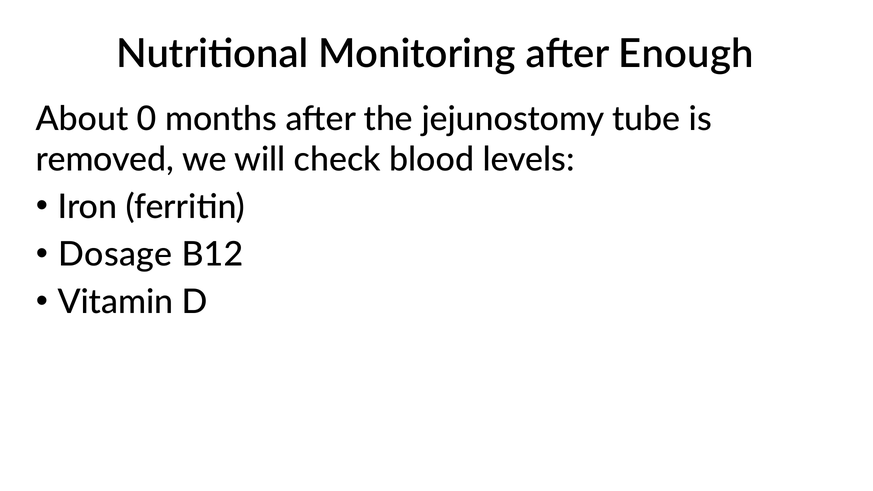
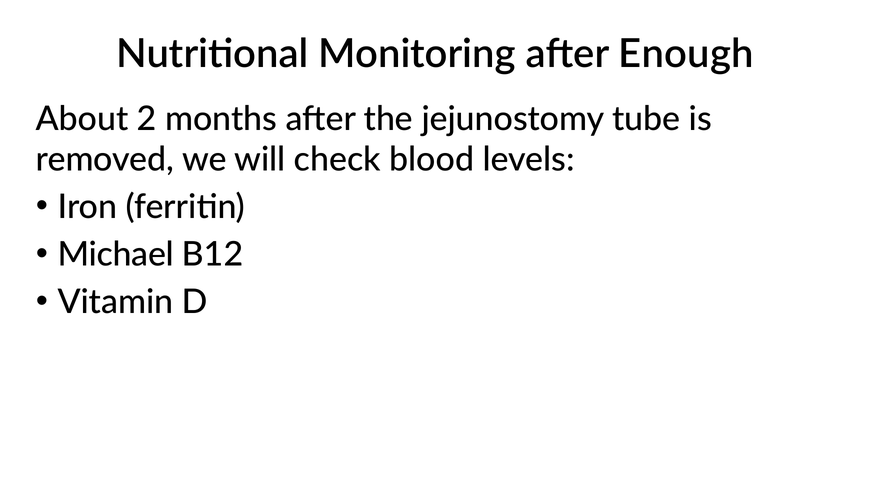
0: 0 -> 2
Dosage: Dosage -> Michael
